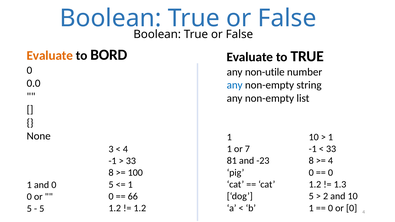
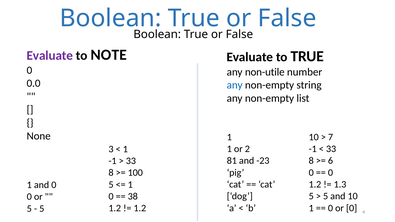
Evaluate at (50, 55) colour: orange -> purple
BORD: BORD -> NOTE
1 at (331, 137): 1 -> 7
7: 7 -> 2
4 at (125, 149): 4 -> 1
4 at (330, 161): 4 -> 6
2 at (326, 196): 2 -> 5
66: 66 -> 38
